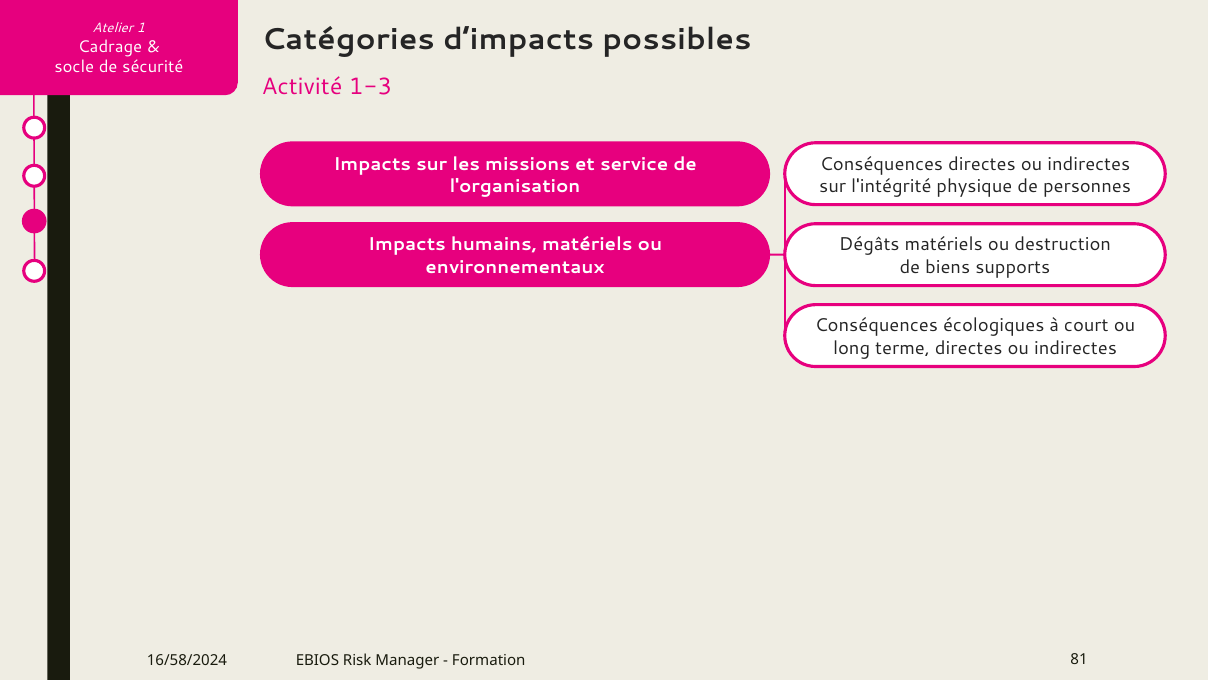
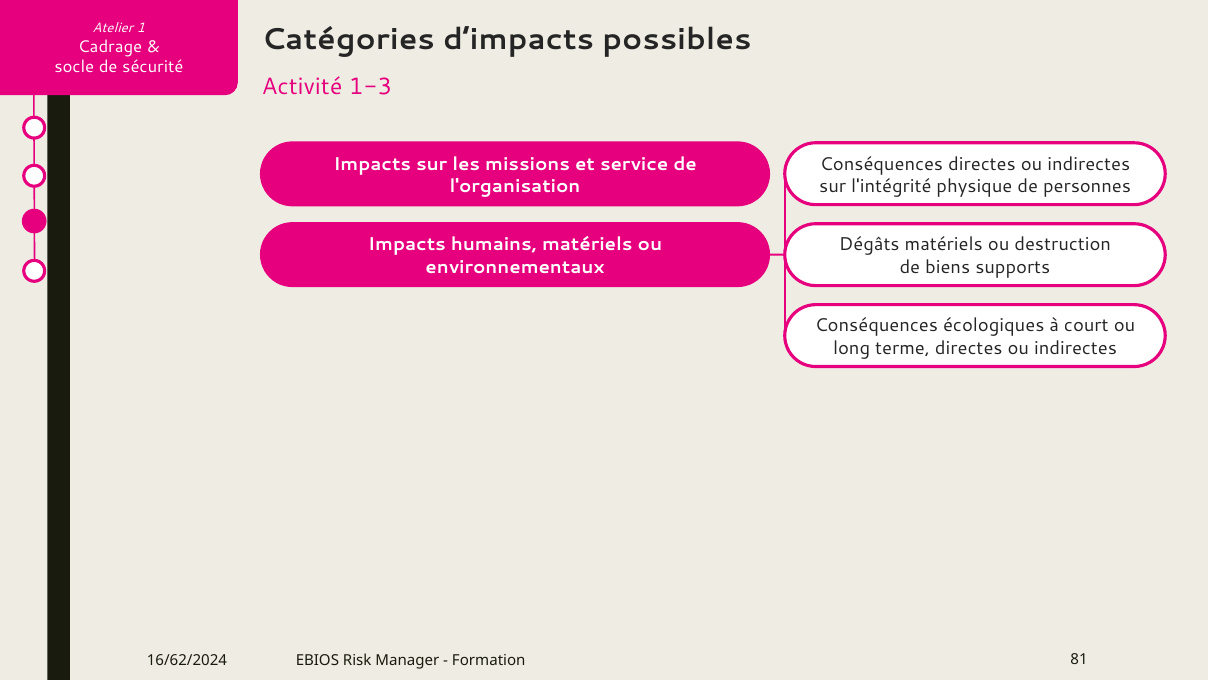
16/58/2024: 16/58/2024 -> 16/62/2024
